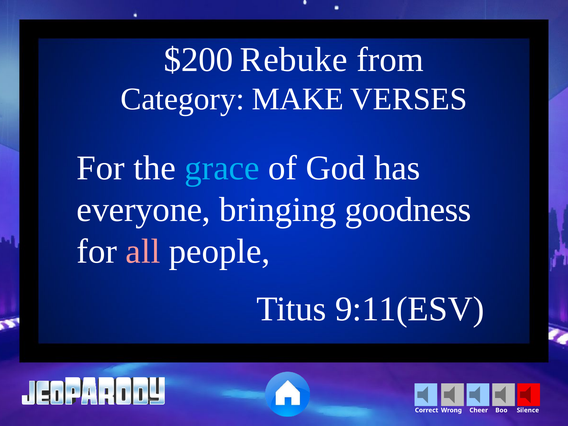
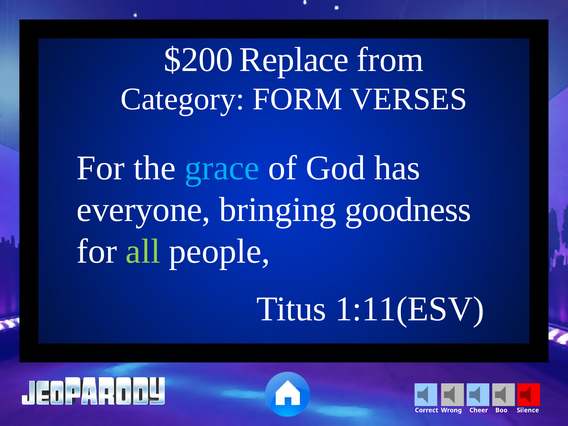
Rebuke: Rebuke -> Replace
MAKE: MAKE -> FORM
all colour: pink -> light green
9:11(ESV: 9:11(ESV -> 1:11(ESV
